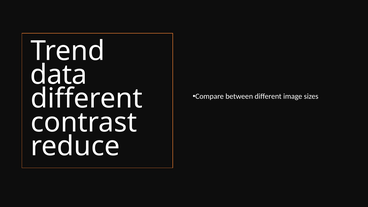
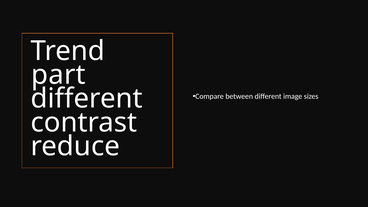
data: data -> part
